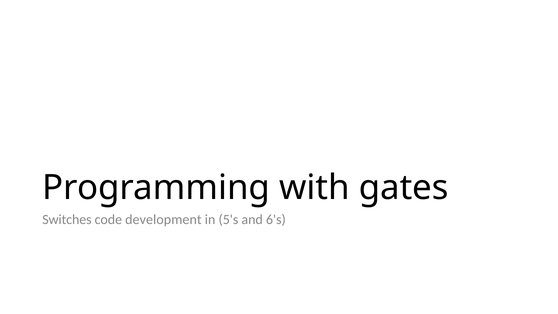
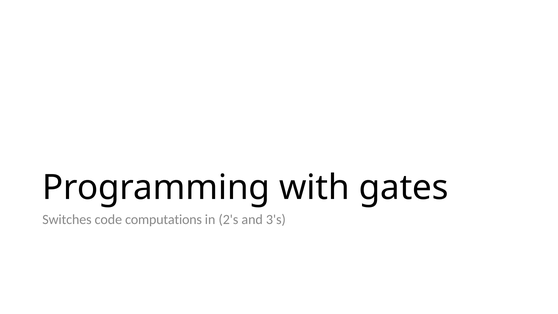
development: development -> computations
5's: 5's -> 2's
6's: 6's -> 3's
